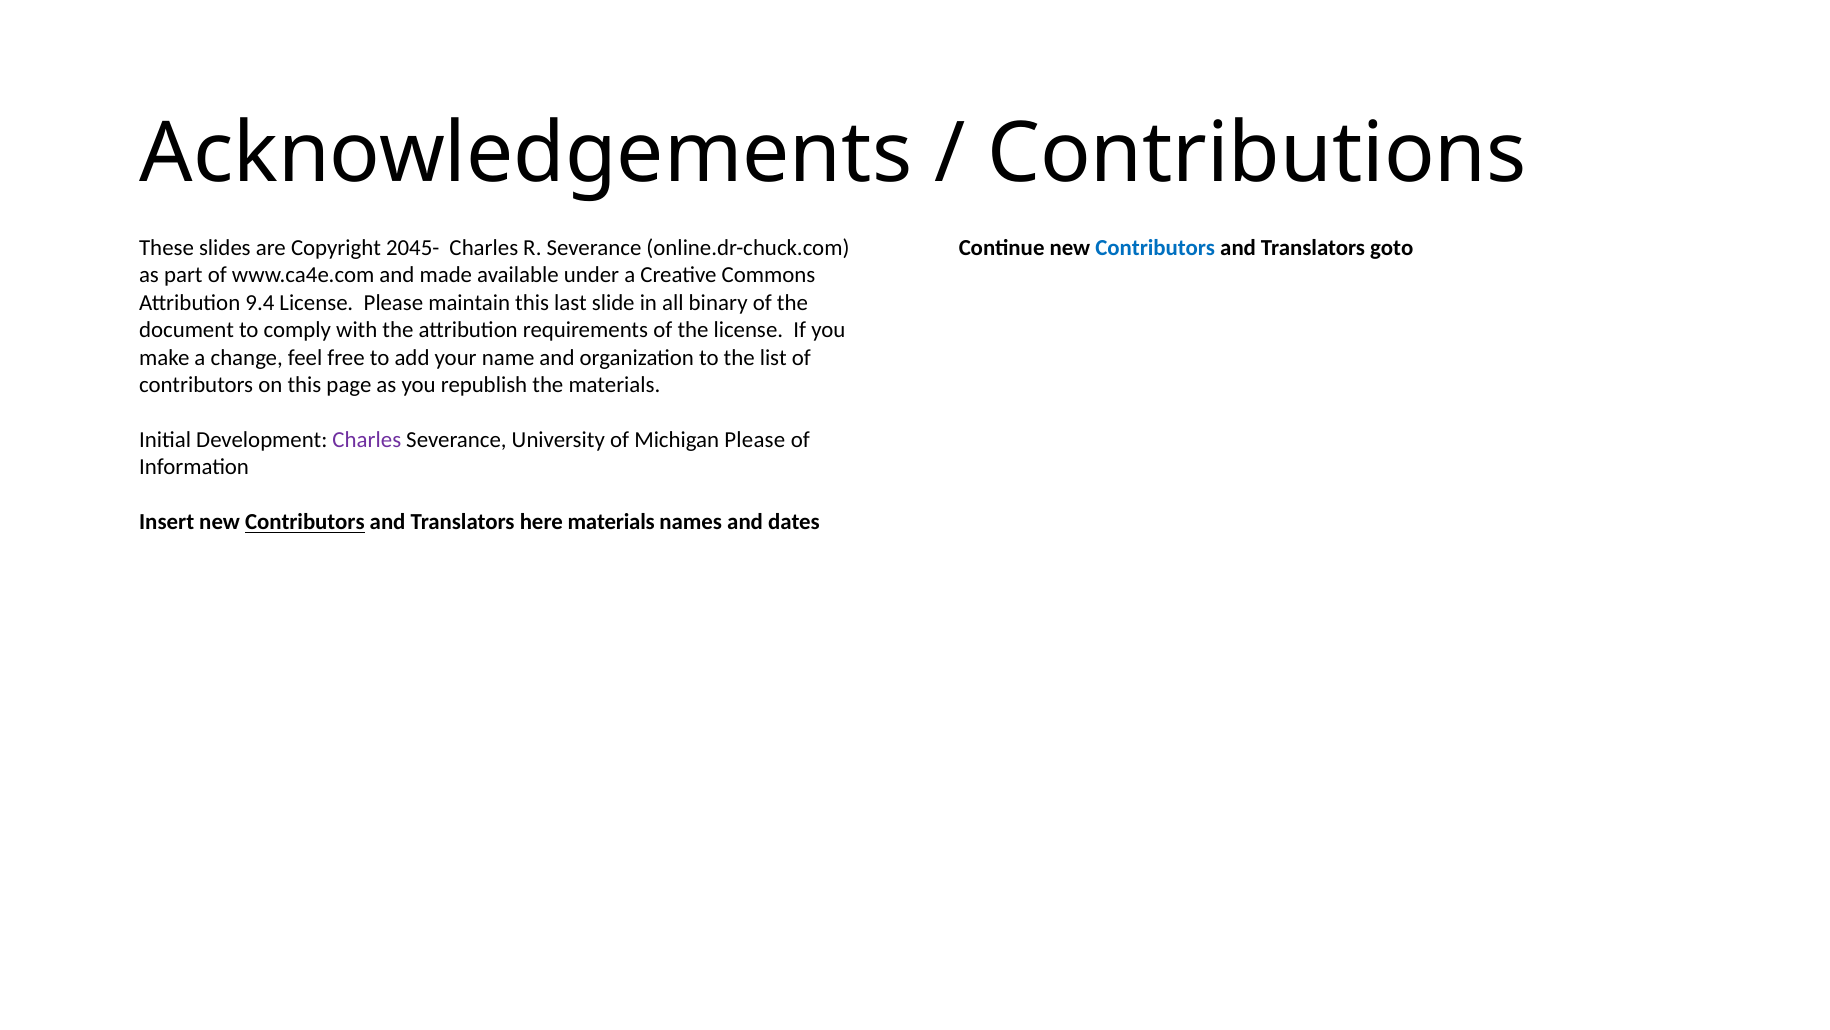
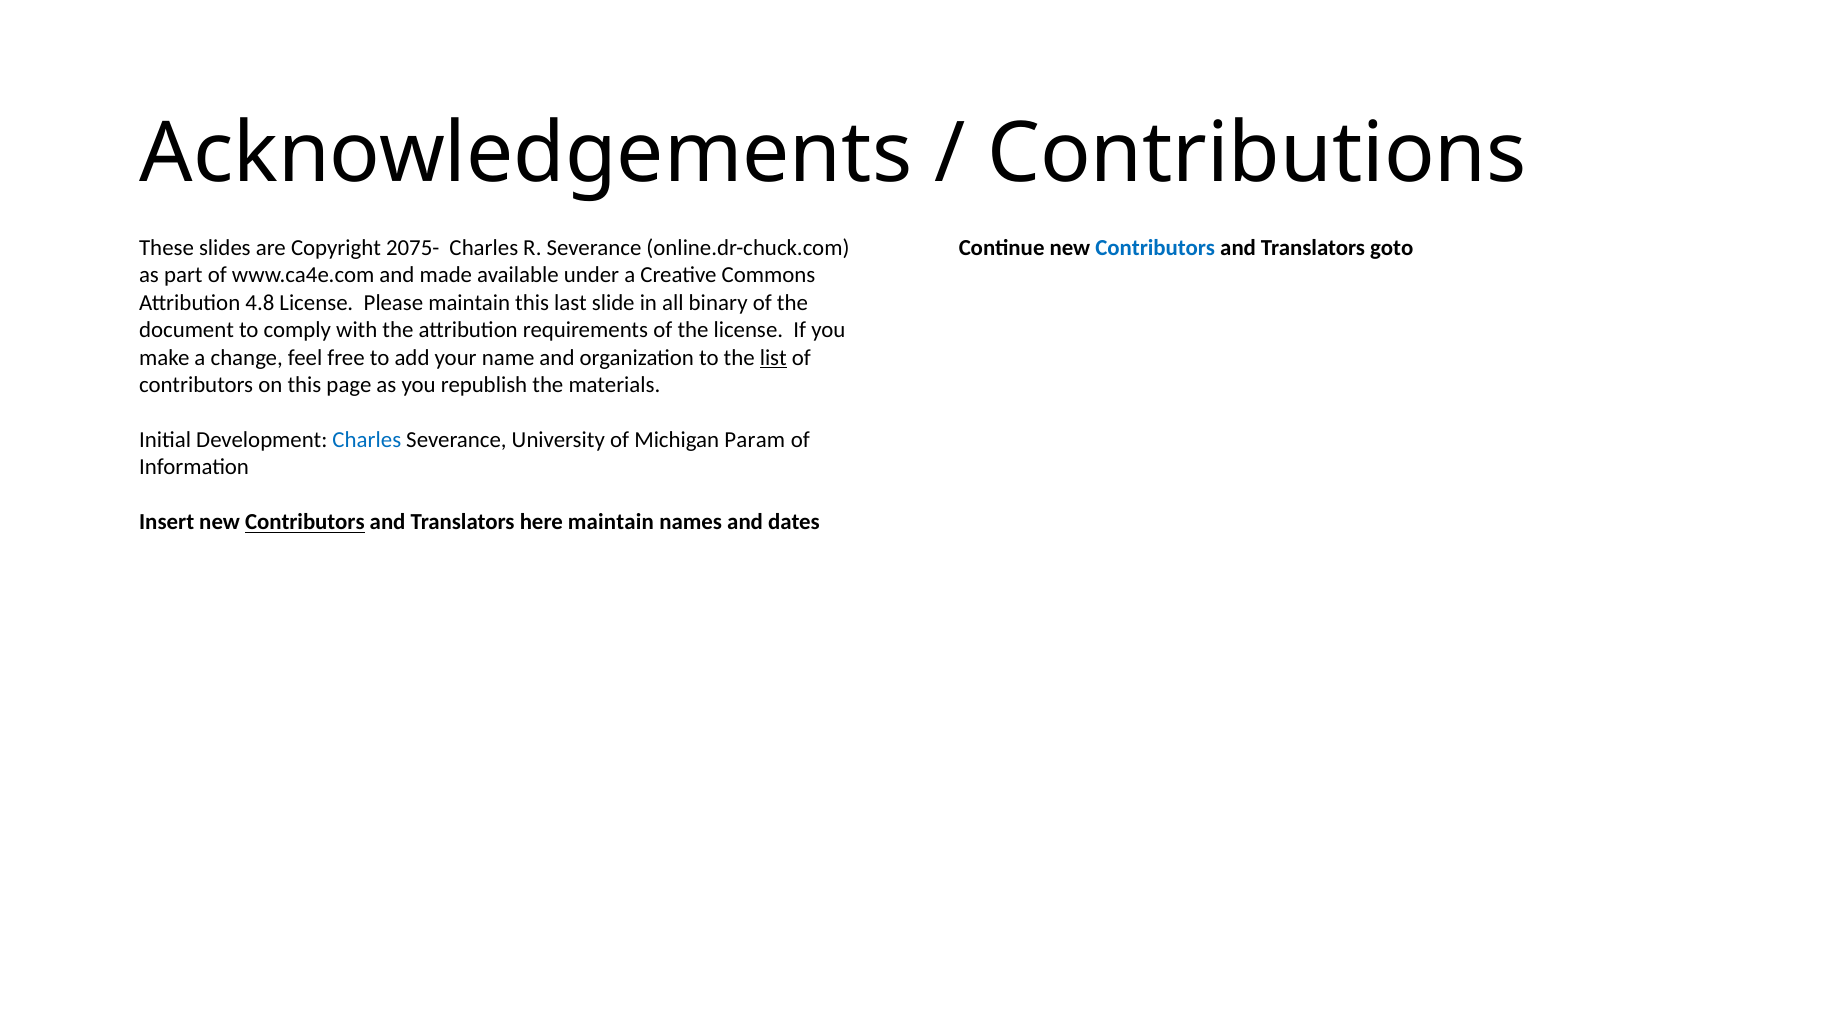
2045-: 2045- -> 2075-
9.4: 9.4 -> 4.8
list underline: none -> present
Charles at (367, 440) colour: purple -> blue
Michigan Please: Please -> Param
here materials: materials -> maintain
